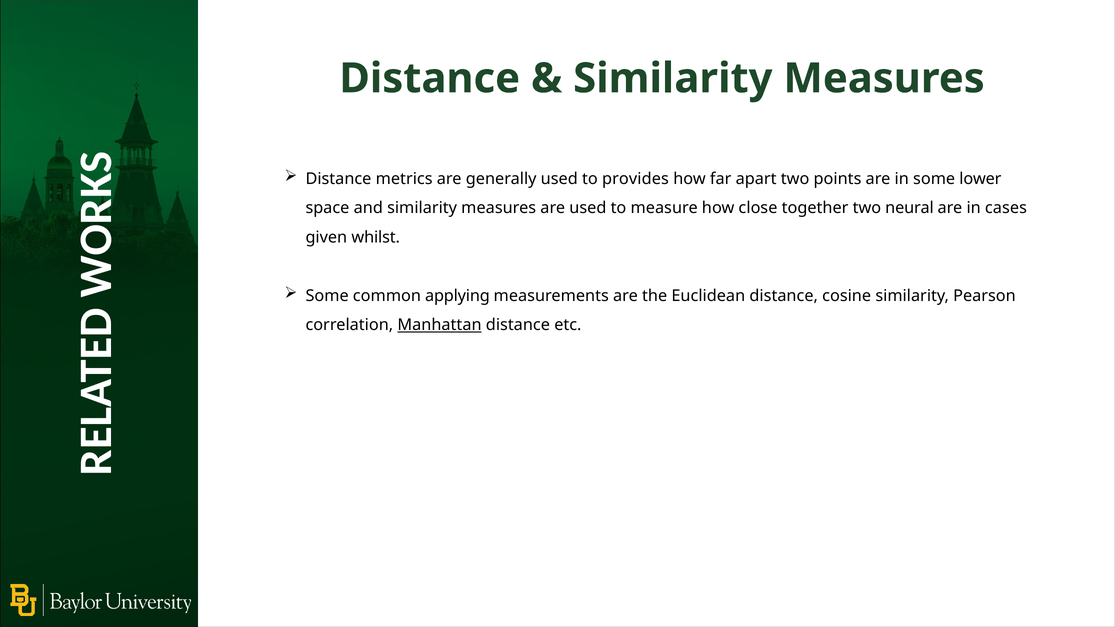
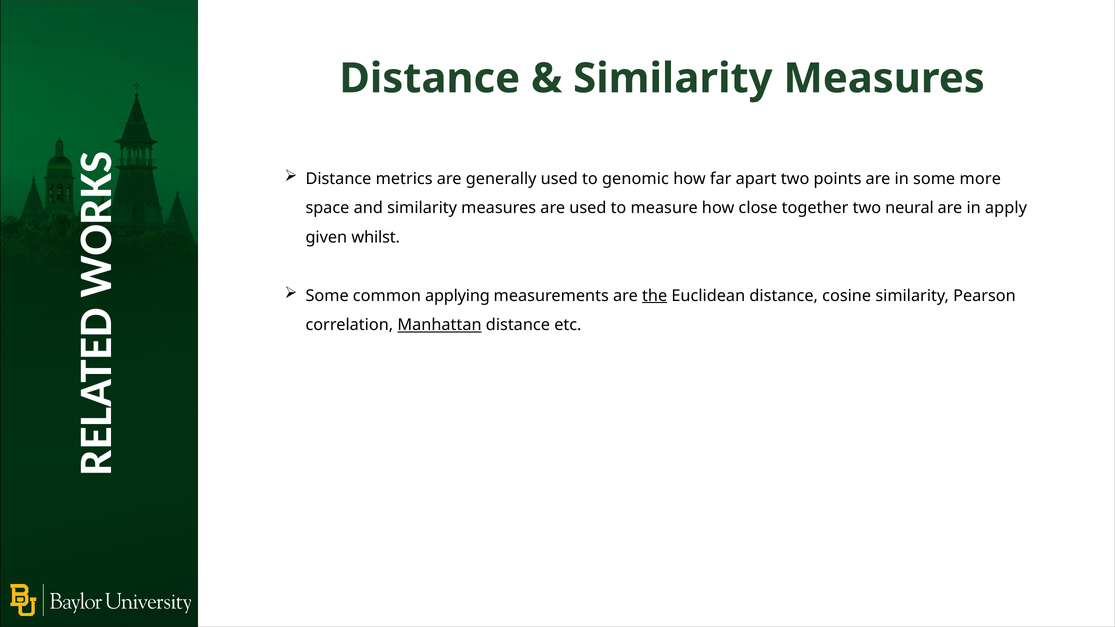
provides: provides -> genomic
lower: lower -> more
cases: cases -> apply
the underline: none -> present
